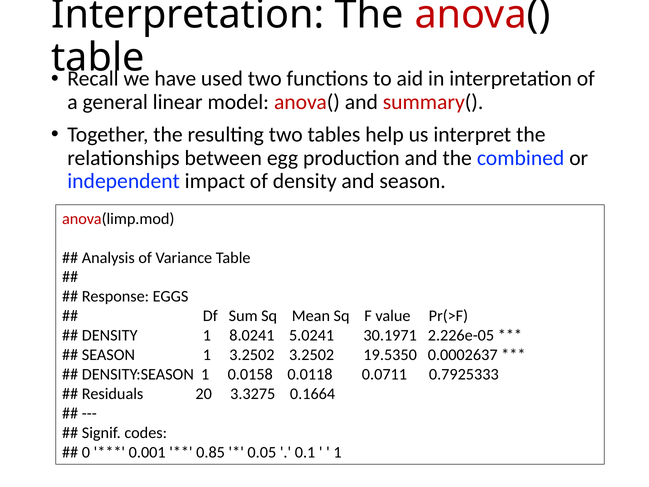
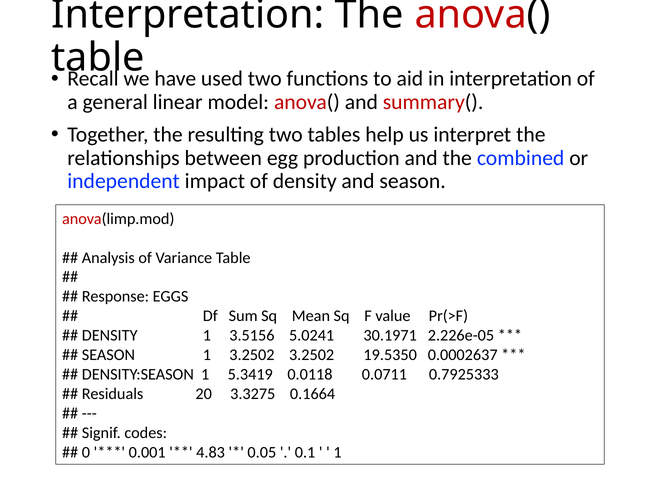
8.0241: 8.0241 -> 3.5156
0.0158: 0.0158 -> 5.3419
0.85: 0.85 -> 4.83
